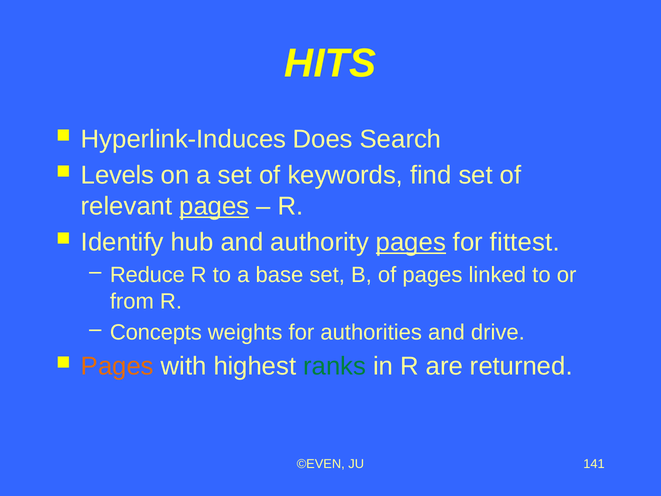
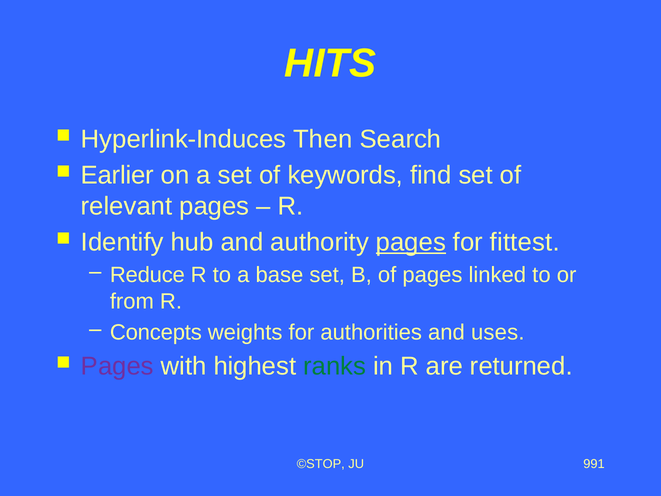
Does: Does -> Then
Levels: Levels -> Earlier
pages at (214, 206) underline: present -> none
drive: drive -> uses
Pages at (117, 366) colour: orange -> purple
©EVEN: ©EVEN -> ©STOP
141: 141 -> 991
